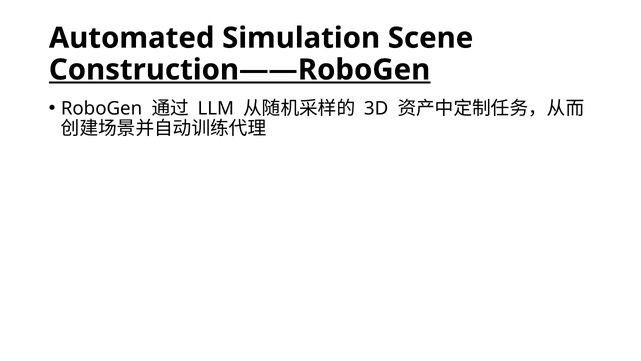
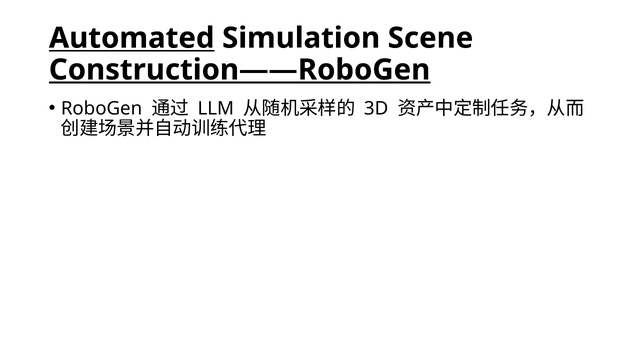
Automated underline: none -> present
